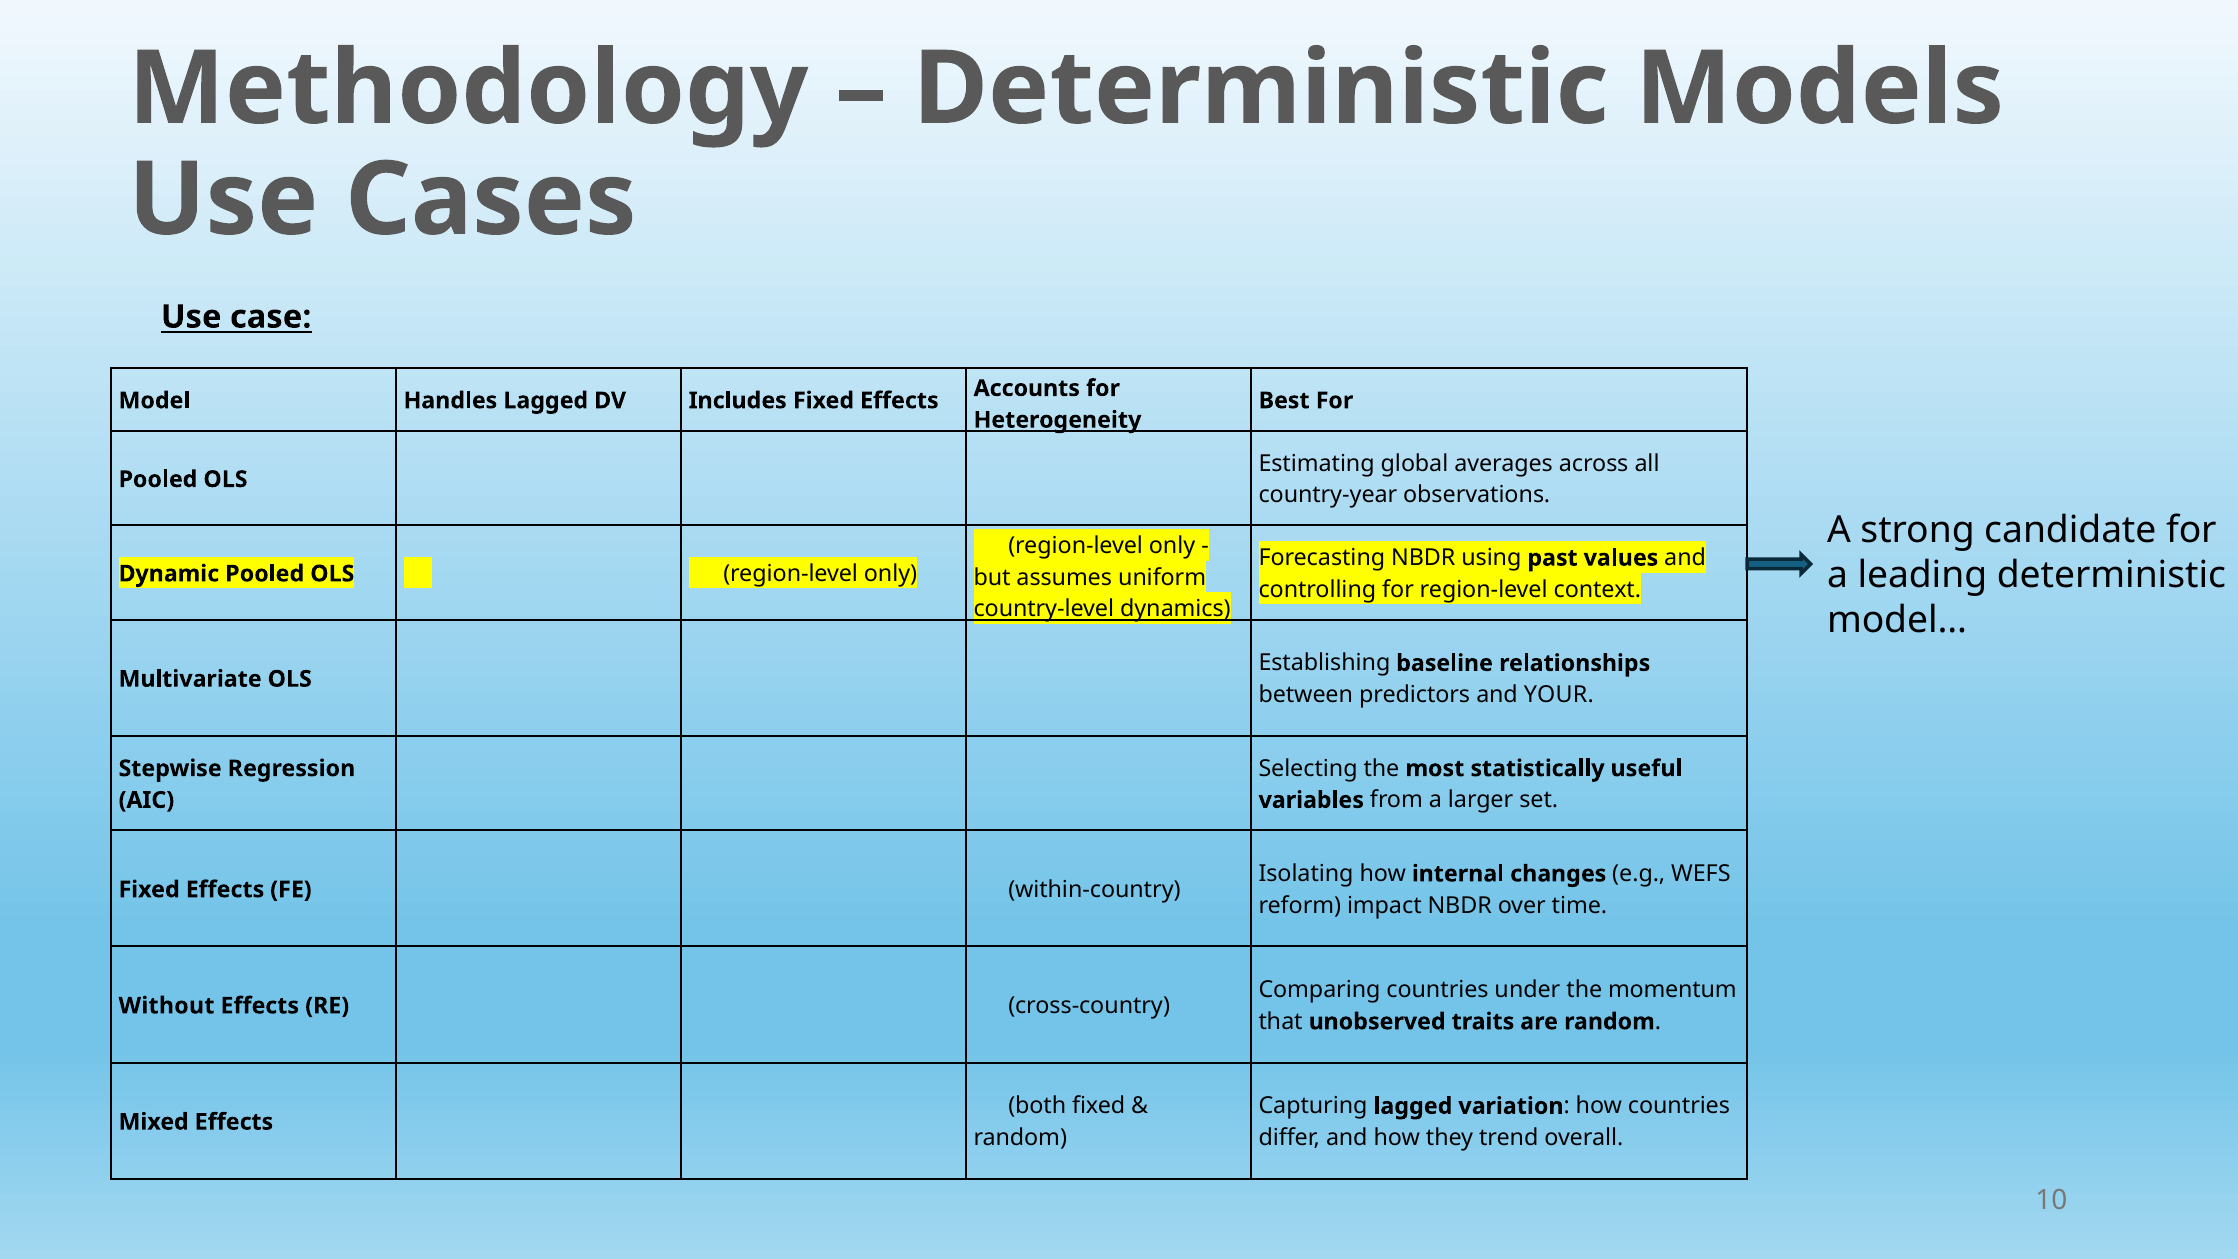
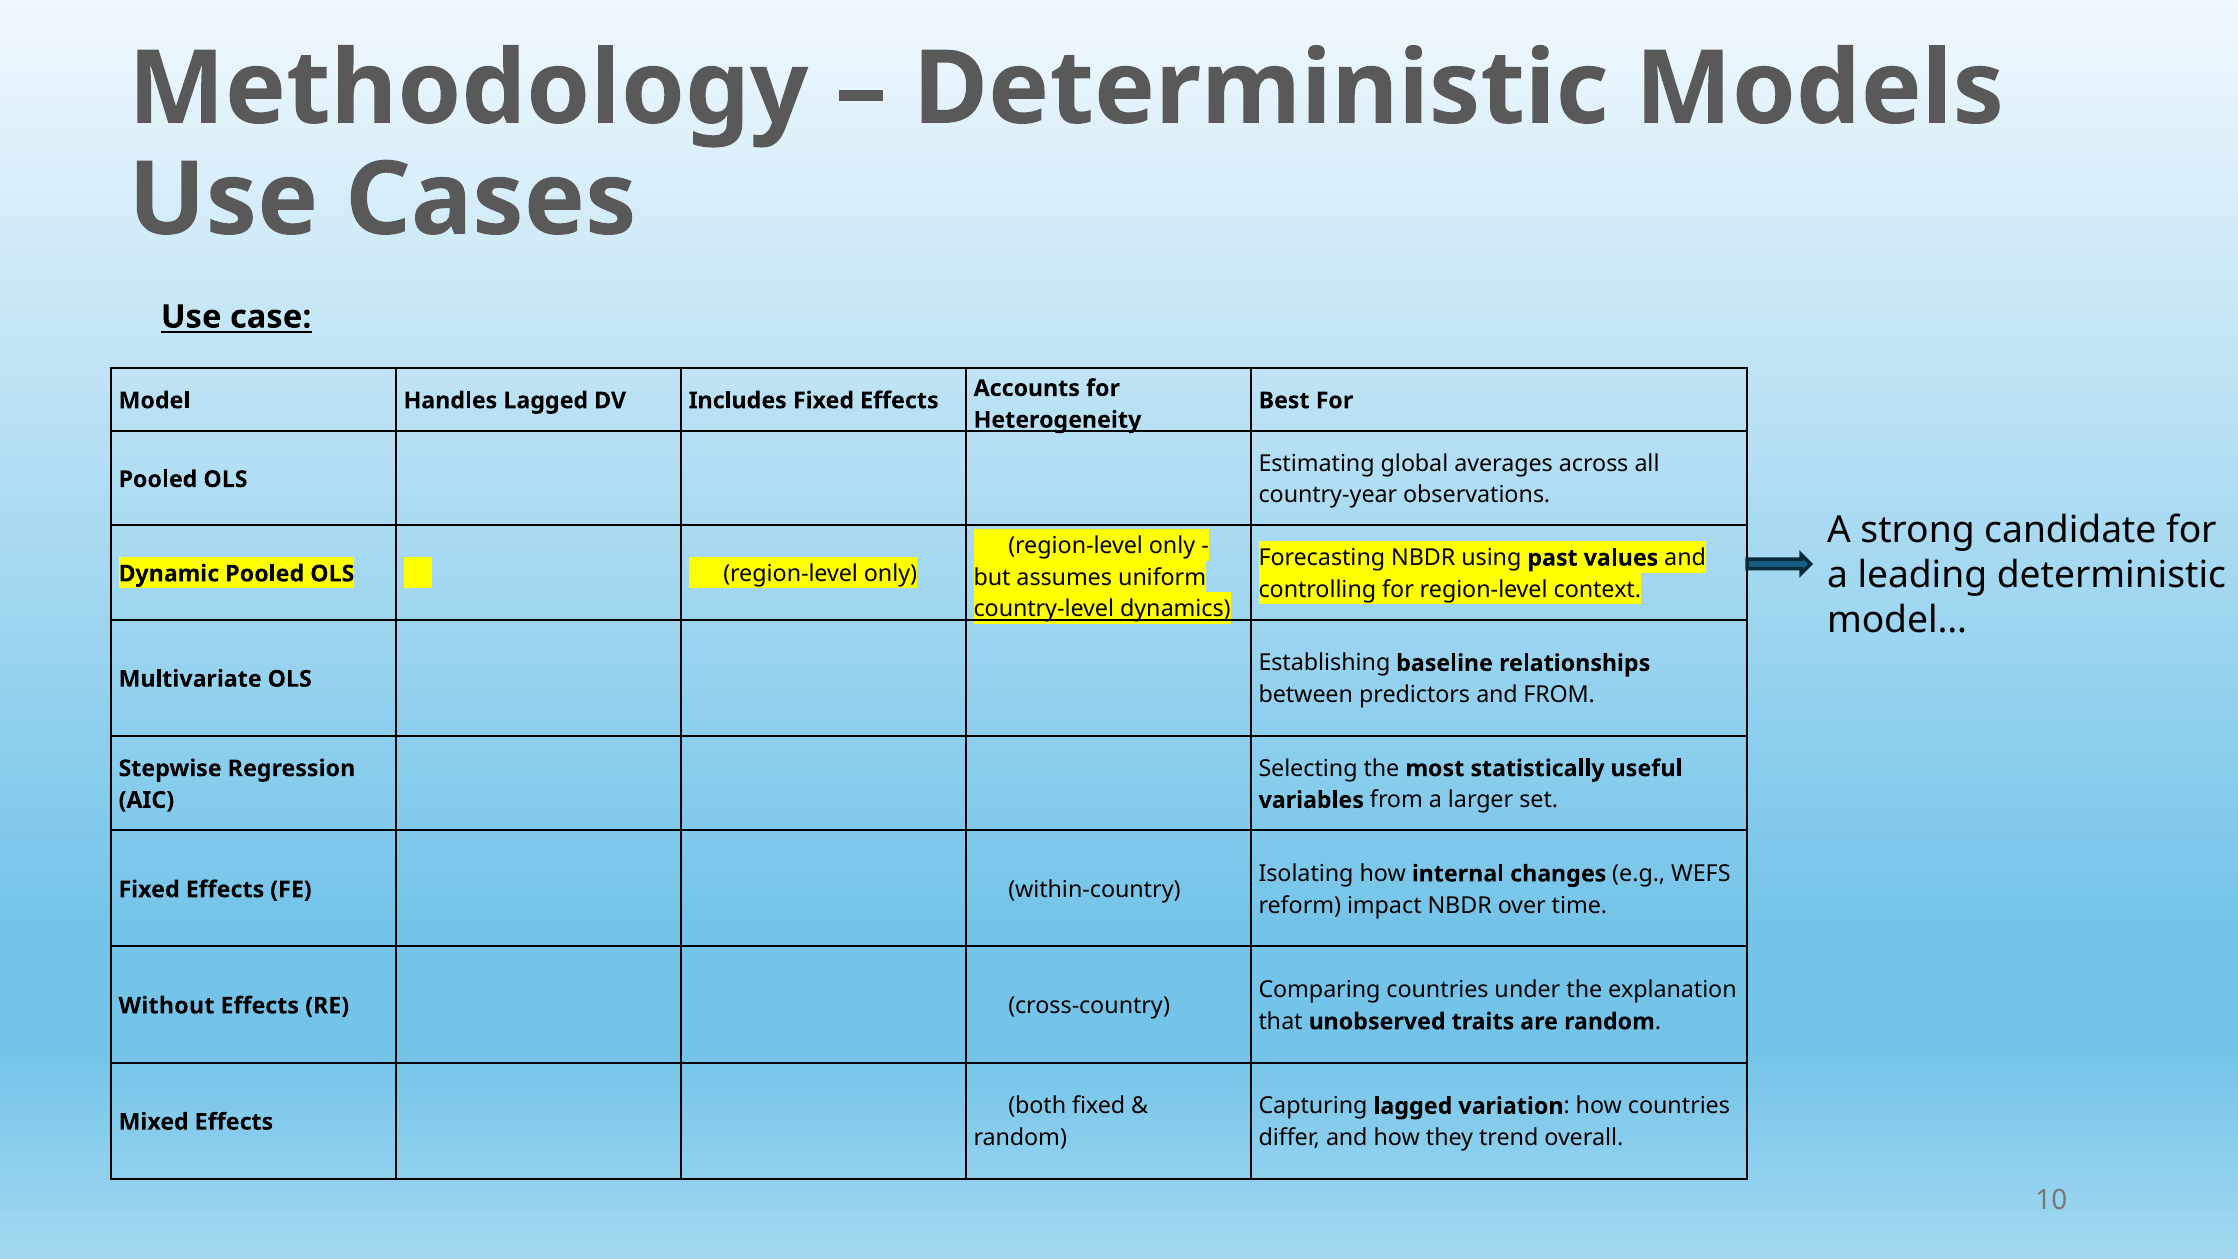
and YOUR: YOUR -> FROM
momentum: momentum -> explanation
